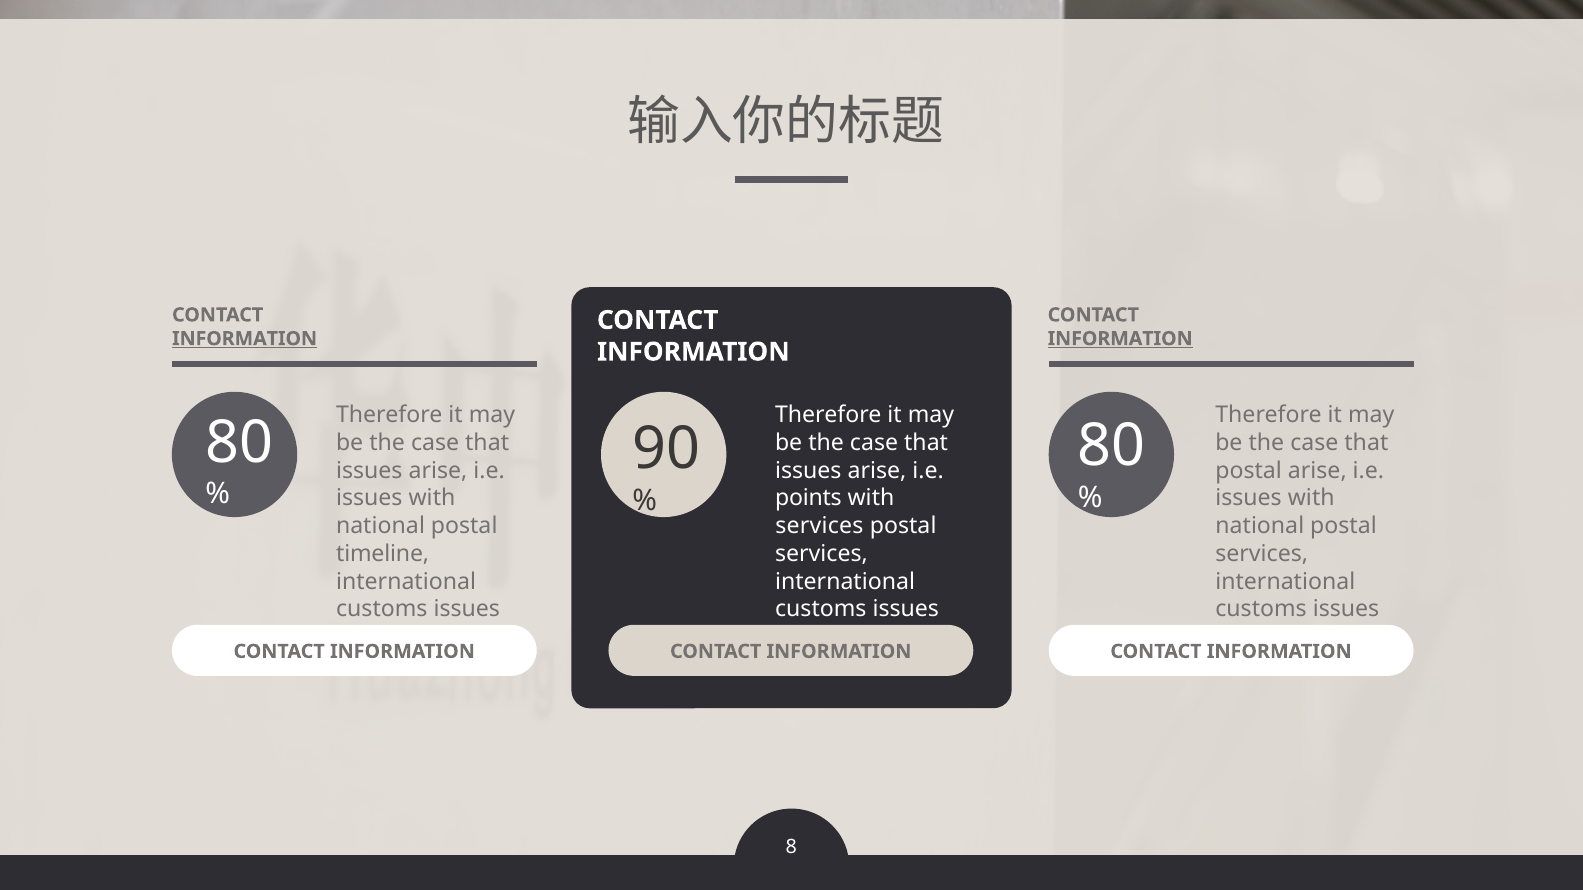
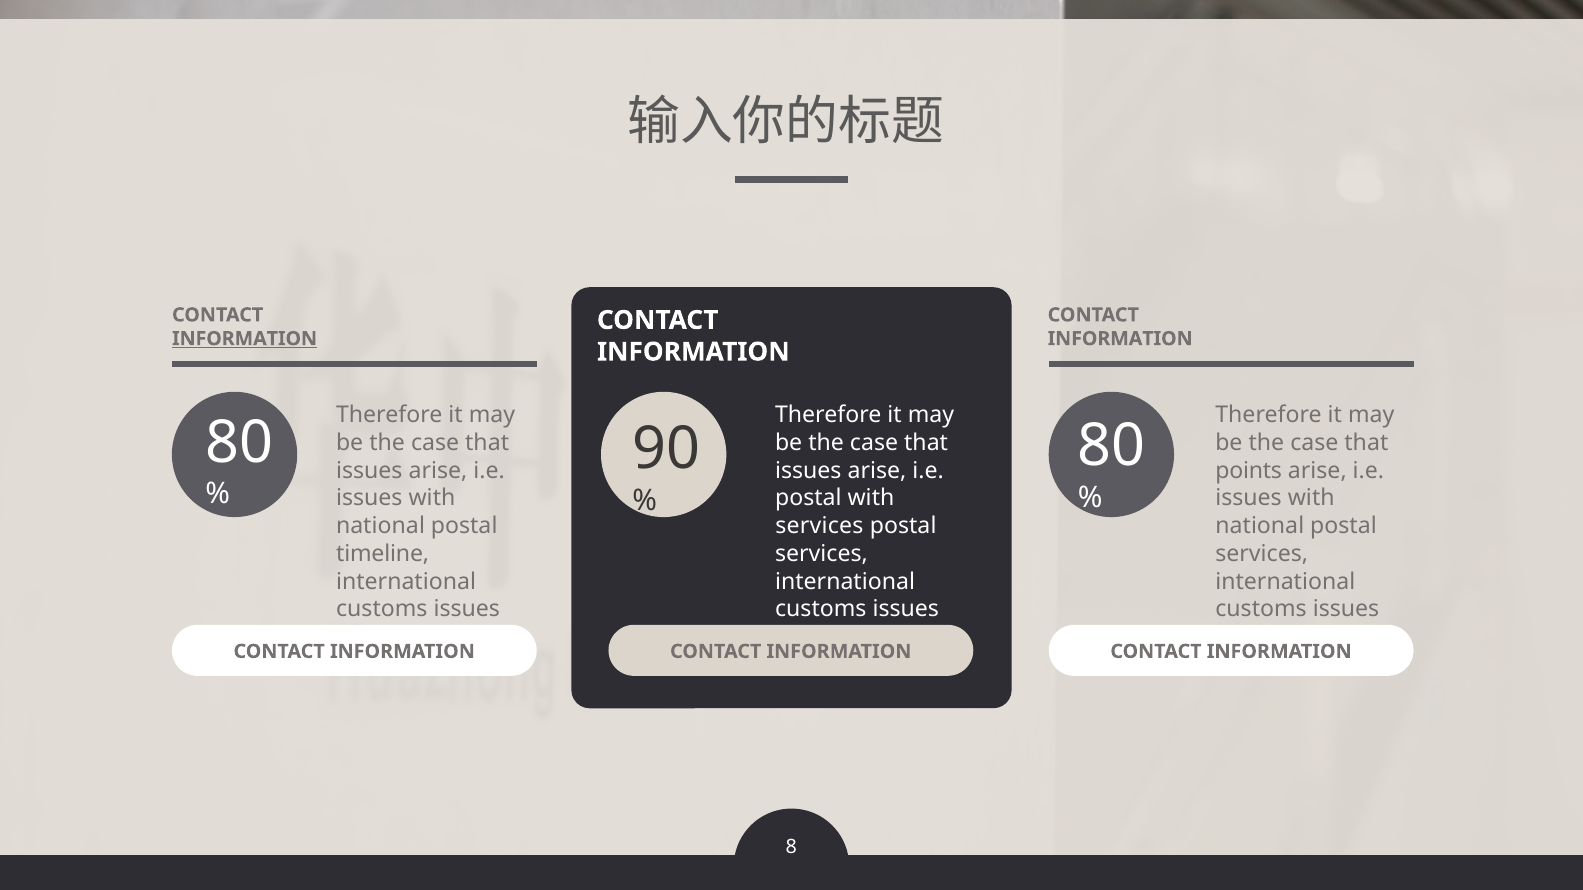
INFORMATION at (1120, 339) underline: present -> none
postal at (1249, 471): postal -> points
points at (808, 499): points -> postal
